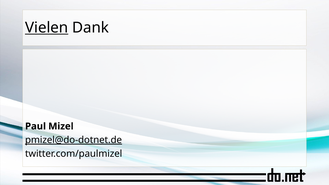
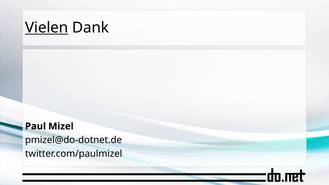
pmizel@do-dotnet.de underline: present -> none
